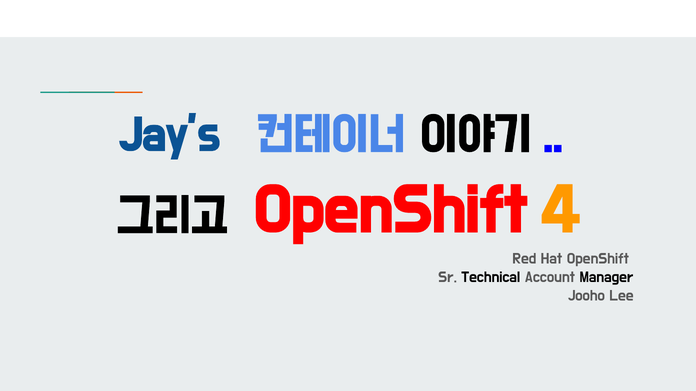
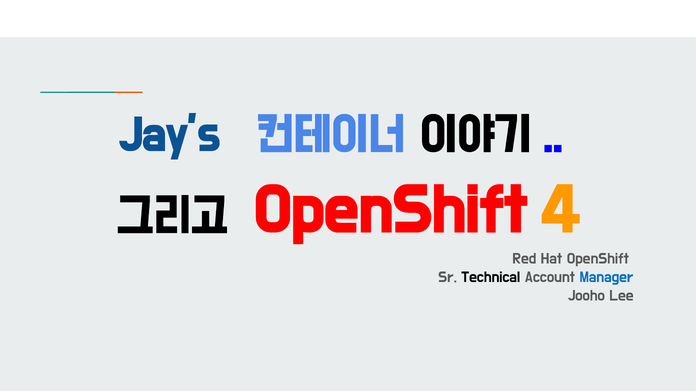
Manager colour: black -> blue
